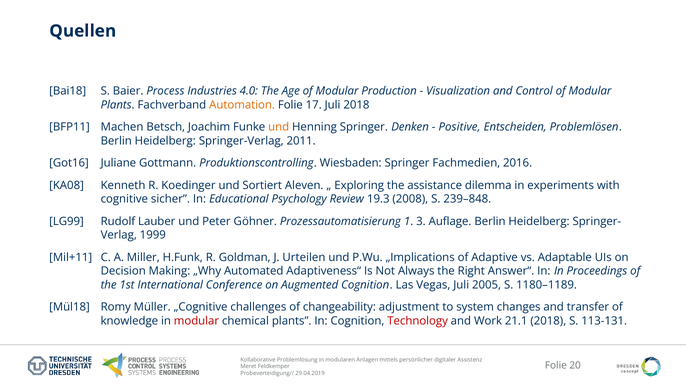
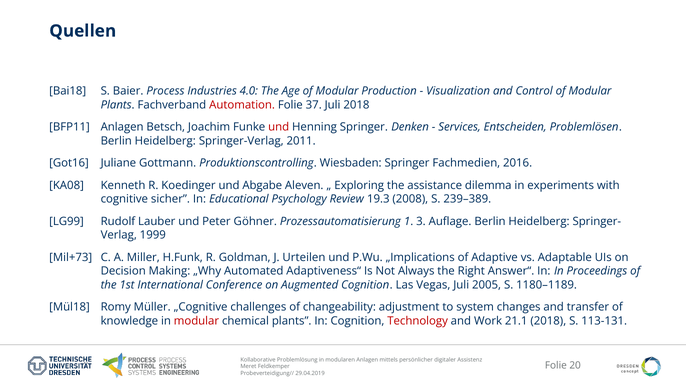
Automation colour: orange -> red
17: 17 -> 37
BFP11 Machen: Machen -> Anlagen
und at (279, 127) colour: orange -> red
Positive: Positive -> Services
Sortiert: Sortiert -> Abgabe
239–848: 239–848 -> 239–389
Mil+11: Mil+11 -> Mil+73
